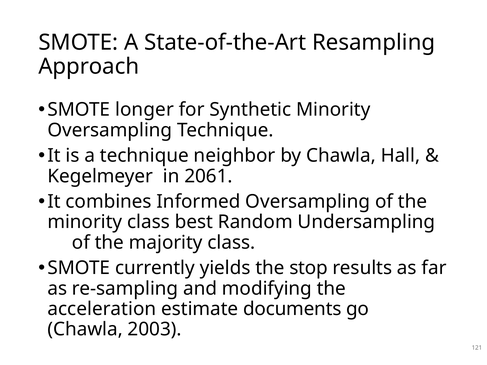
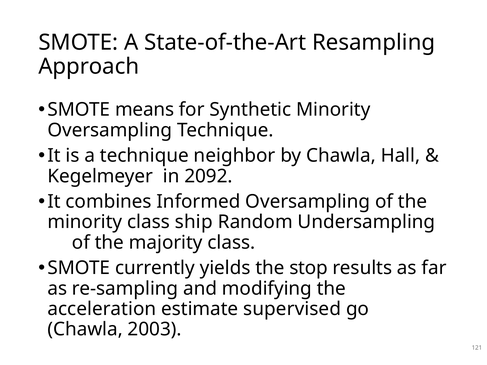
longer: longer -> means
2061: 2061 -> 2092
best: best -> ship
documents: documents -> supervised
